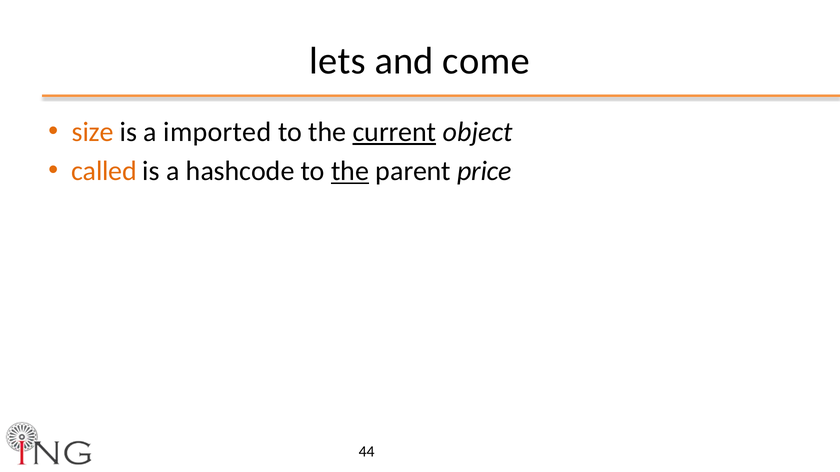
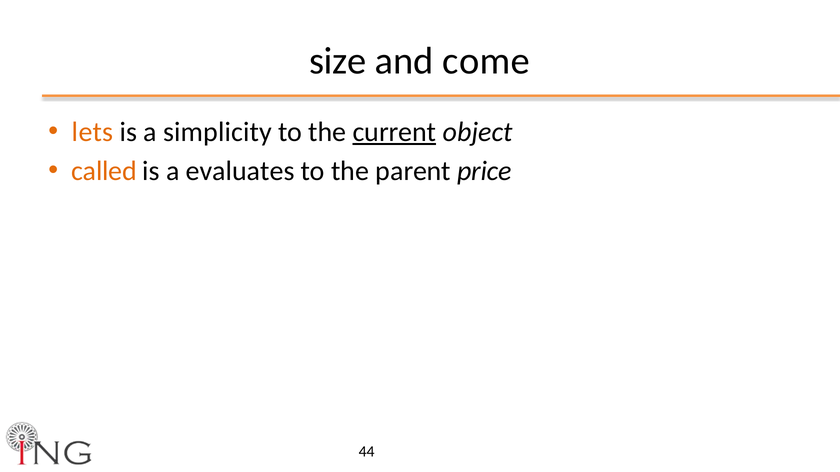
lets: lets -> size
size: size -> lets
imported: imported -> simplicity
hashcode: hashcode -> evaluates
the at (350, 171) underline: present -> none
